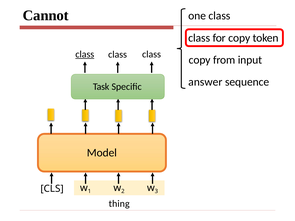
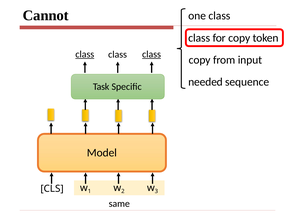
class at (152, 54) underline: none -> present
answer: answer -> needed
thing: thing -> same
